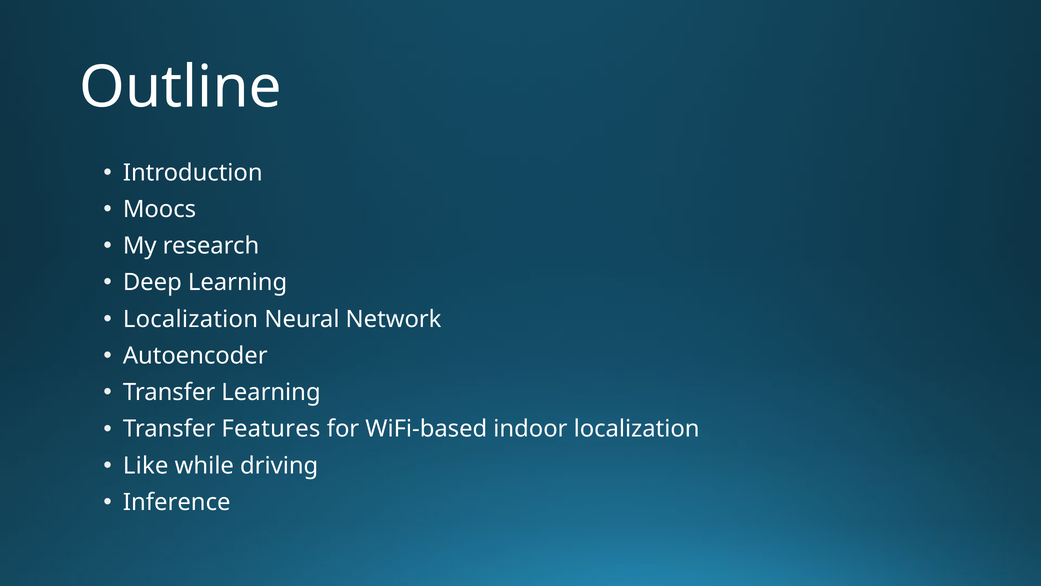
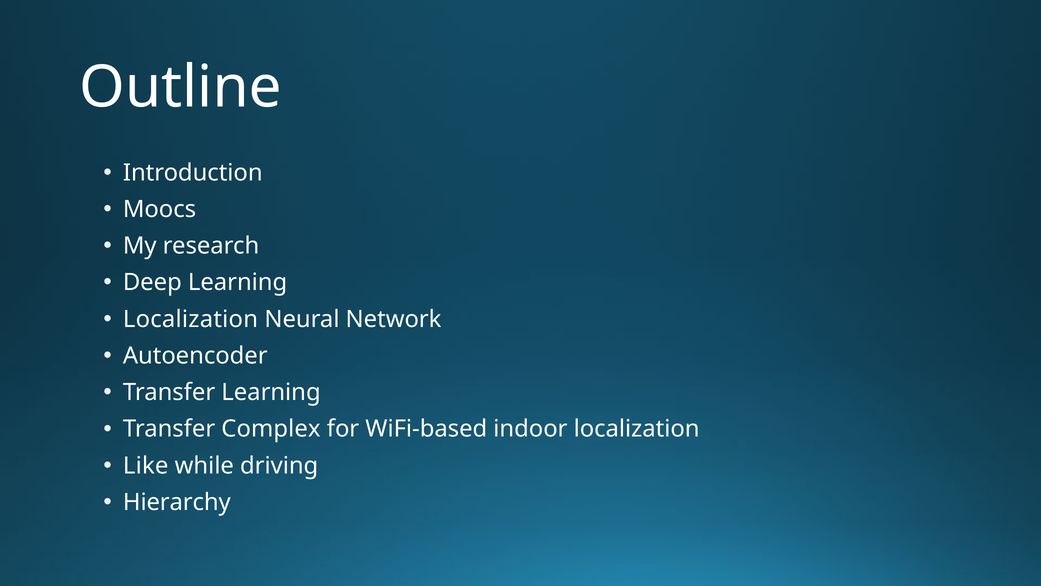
Features: Features -> Complex
Inference: Inference -> Hierarchy
